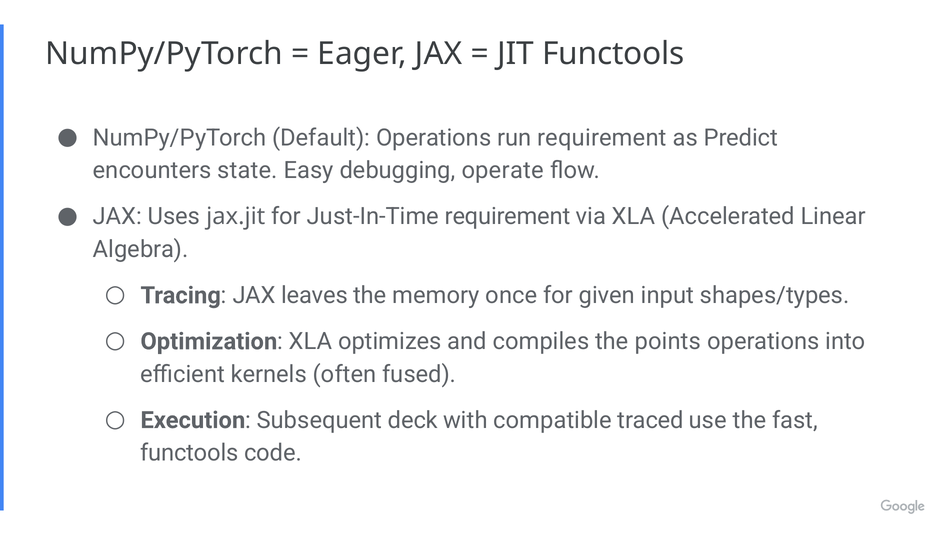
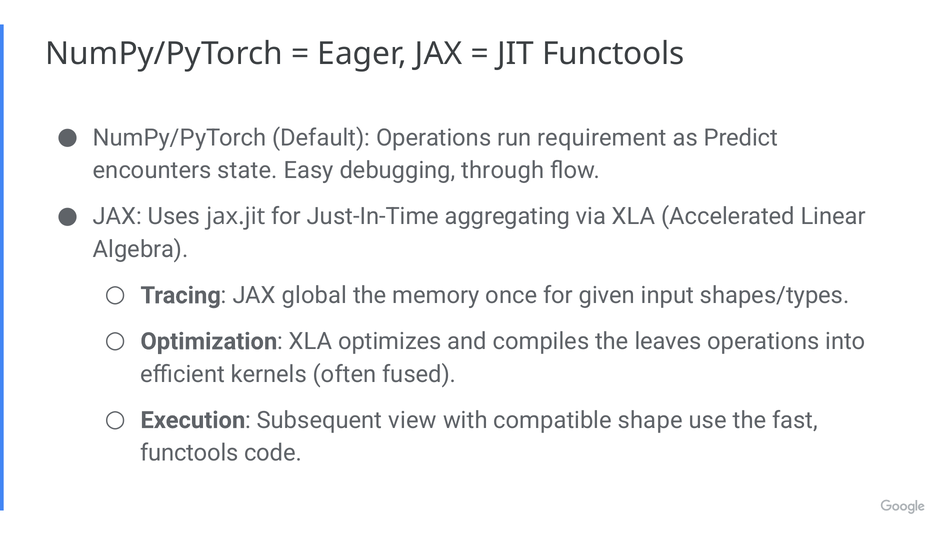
operate: operate -> through
Just-In-Time requirement: requirement -> aggregating
leaves: leaves -> global
points: points -> leaves
deck: deck -> view
traced: traced -> shape
